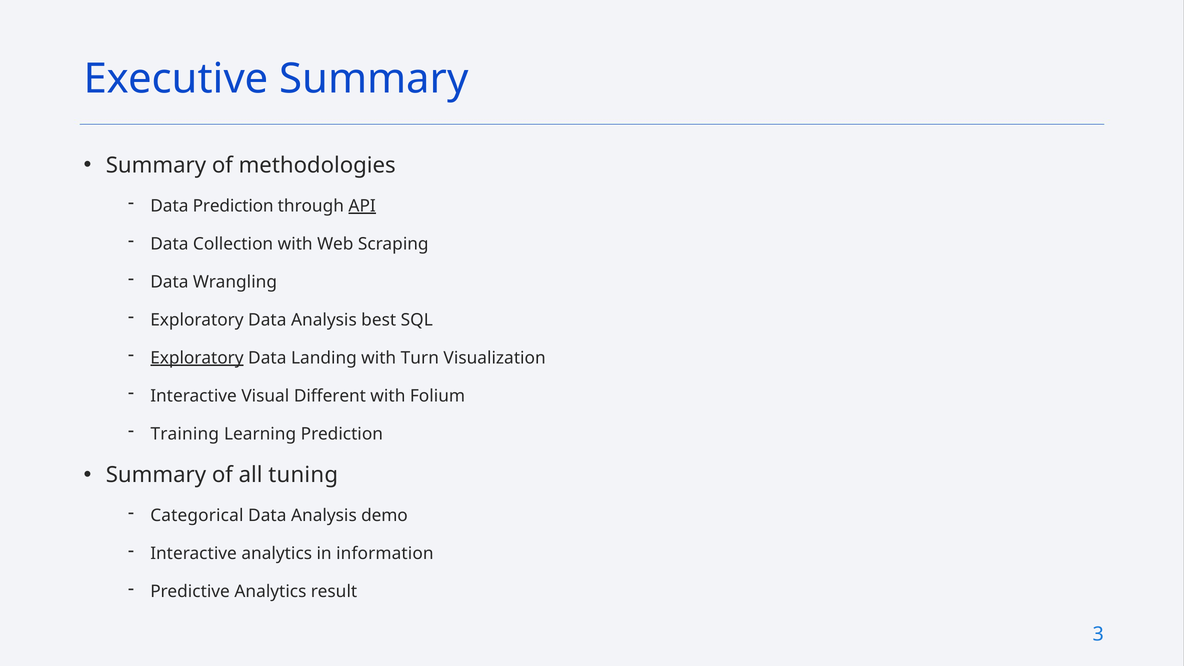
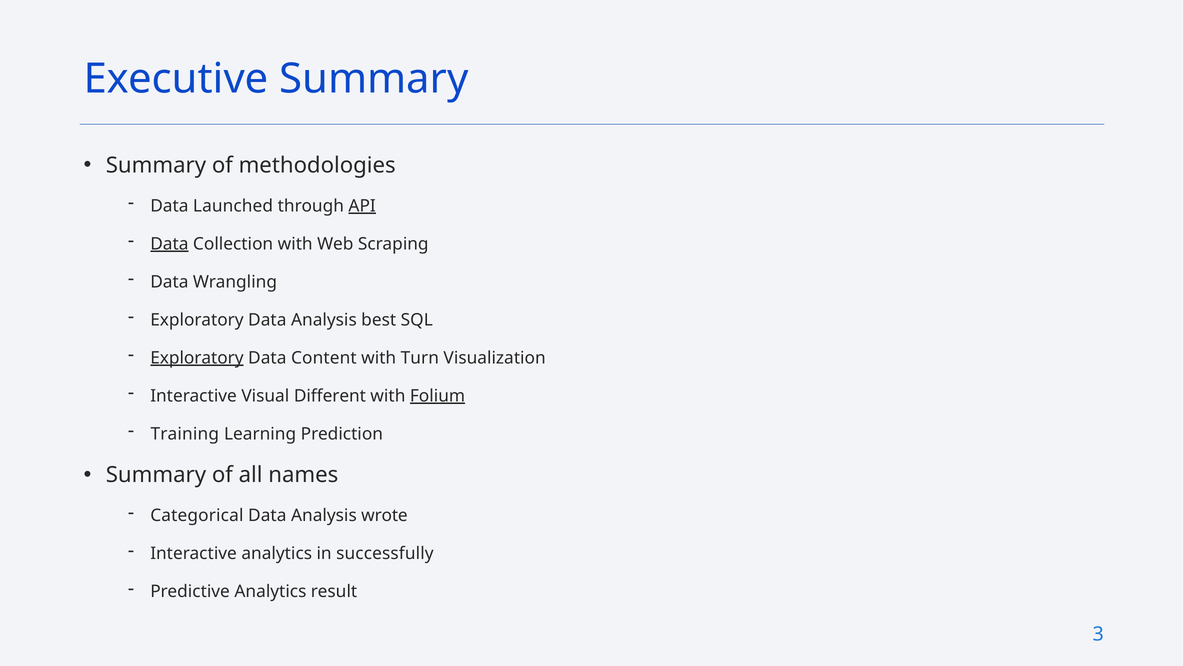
Data Prediction: Prediction -> Launched
Data at (169, 244) underline: none -> present
Landing: Landing -> Content
Folium underline: none -> present
tuning: tuning -> names
demo: demo -> wrote
information: information -> successfully
